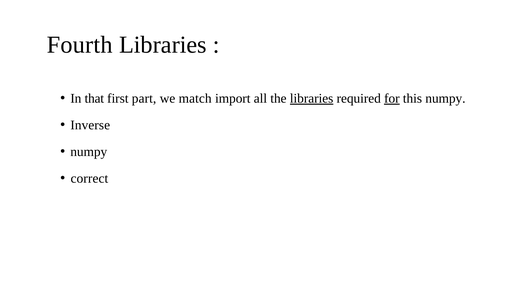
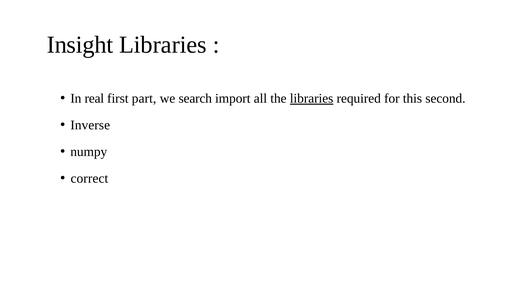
Fourth: Fourth -> Insight
that: that -> real
match: match -> search
for underline: present -> none
this numpy: numpy -> second
